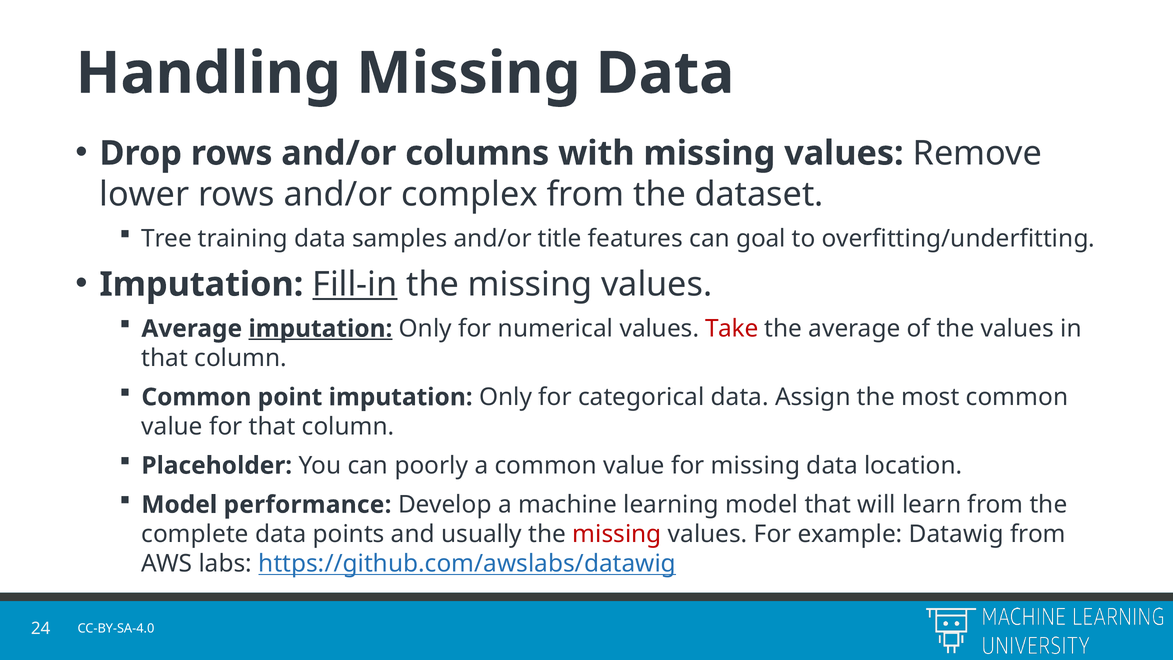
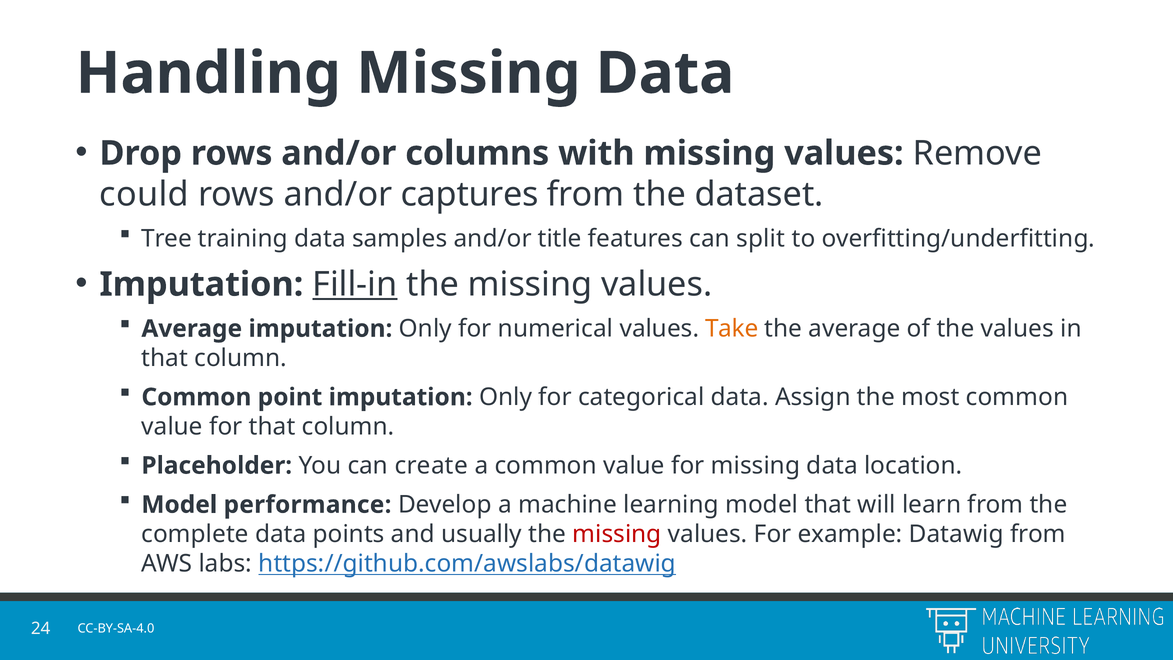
lower: lower -> could
complex: complex -> captures
goal: goal -> split
imputation at (320, 329) underline: present -> none
Take colour: red -> orange
poorly: poorly -> create
